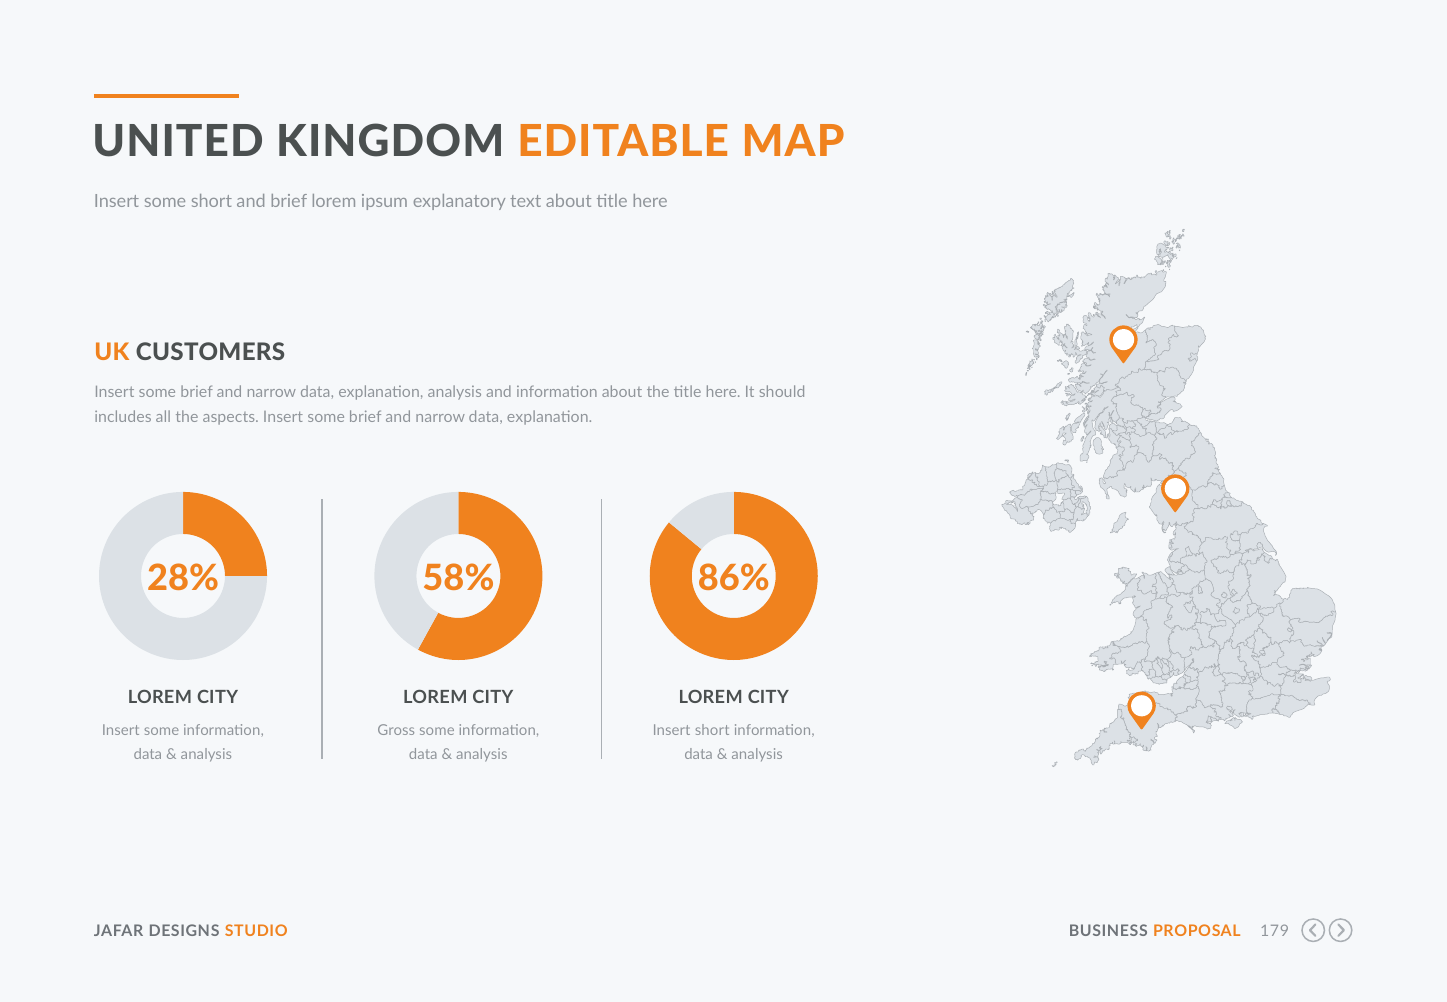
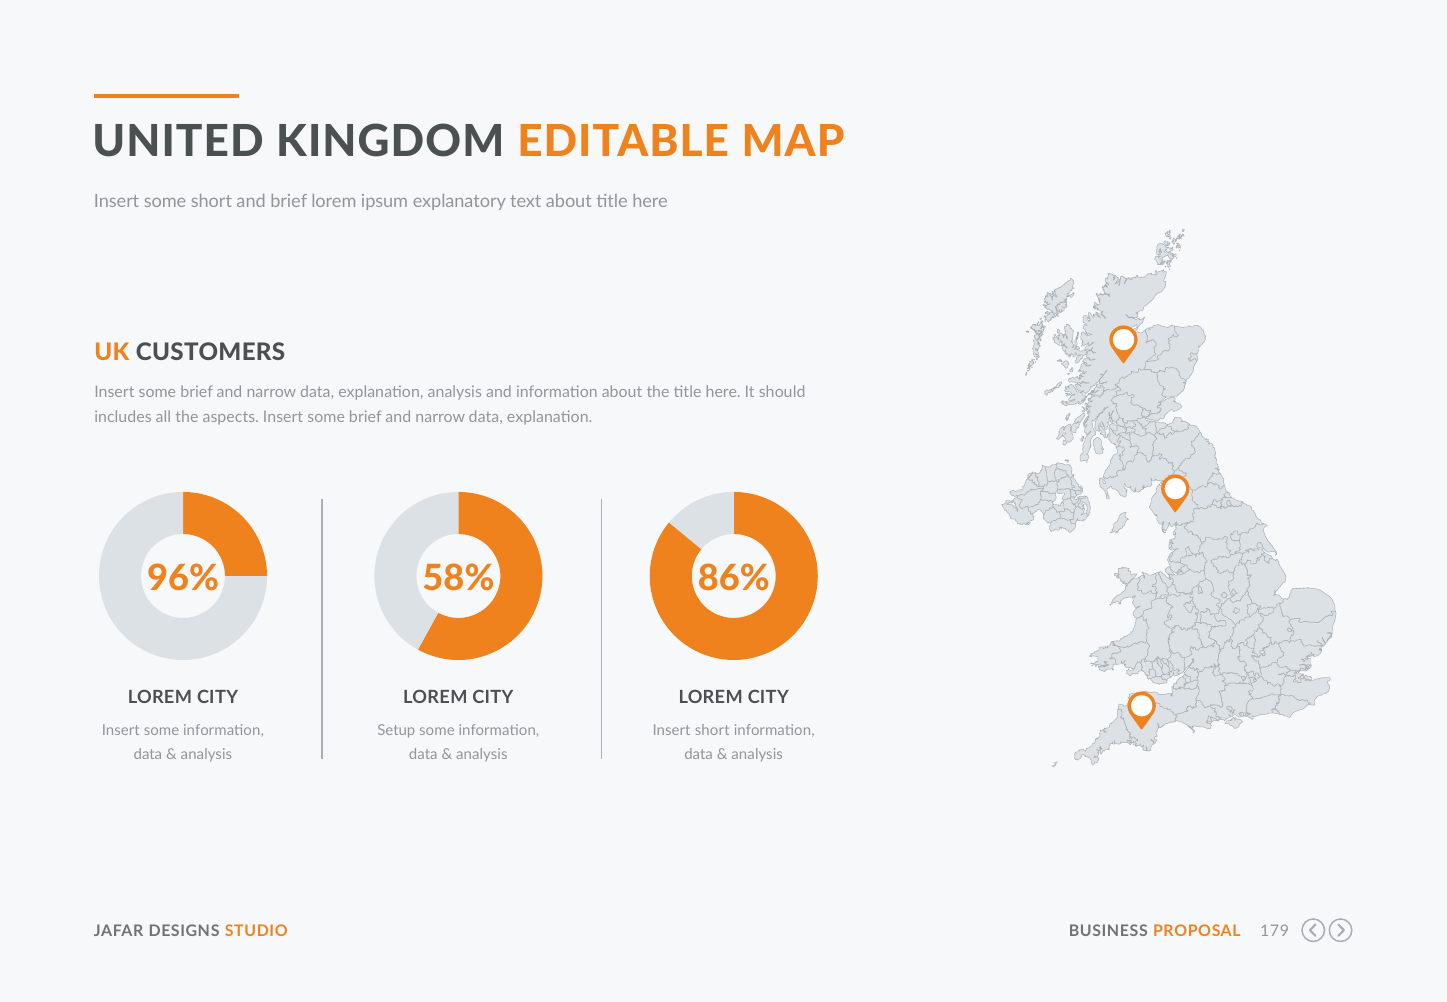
28%: 28% -> 96%
Gross: Gross -> Setup
